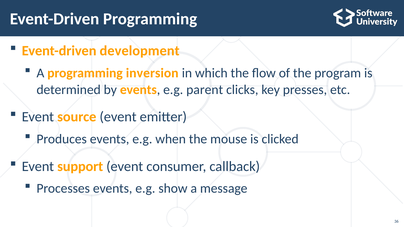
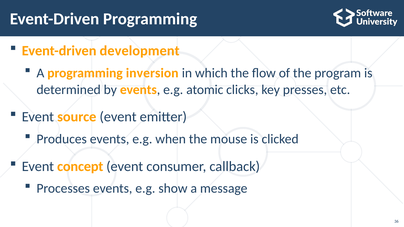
parent: parent -> atomic
support: support -> concept
